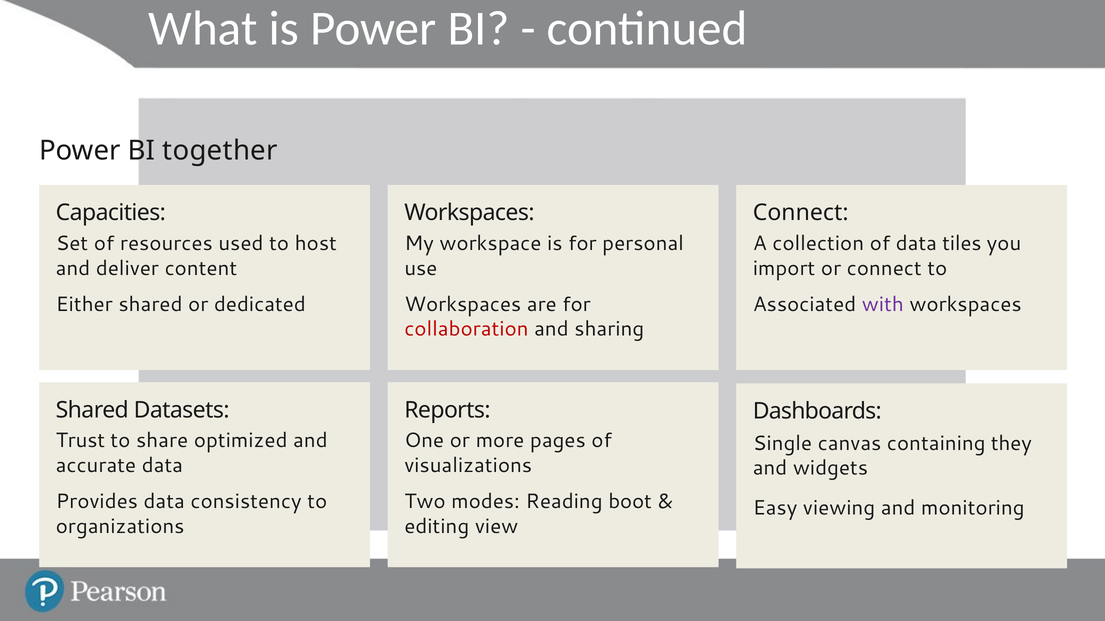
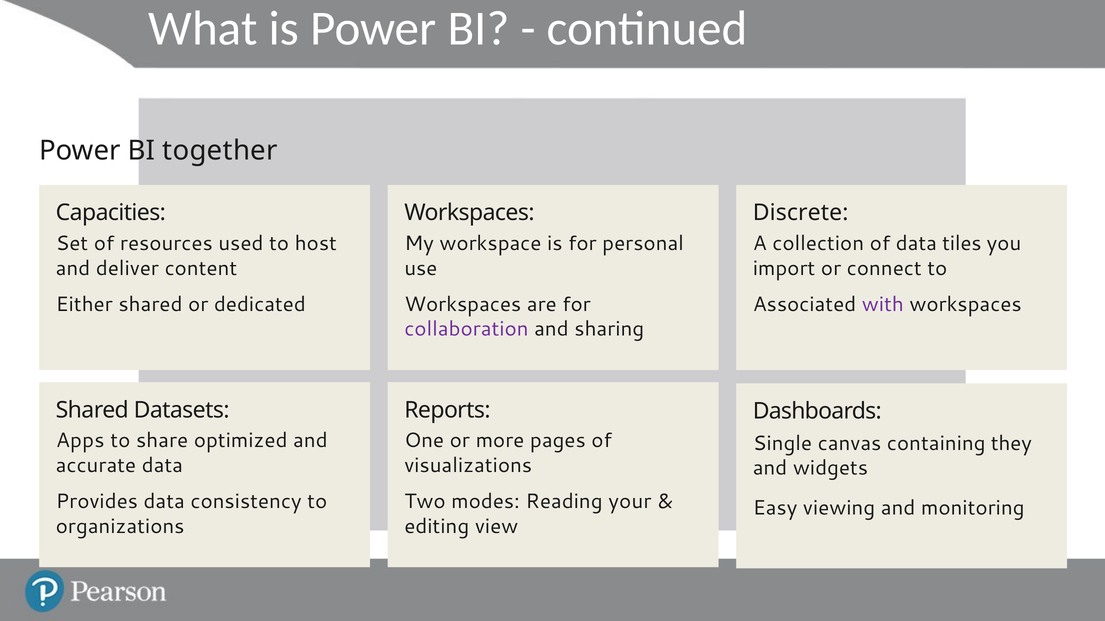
Connect at (801, 213): Connect -> Discrete
collaboration colour: red -> purple
Trust: Trust -> Apps
boot: boot -> your
